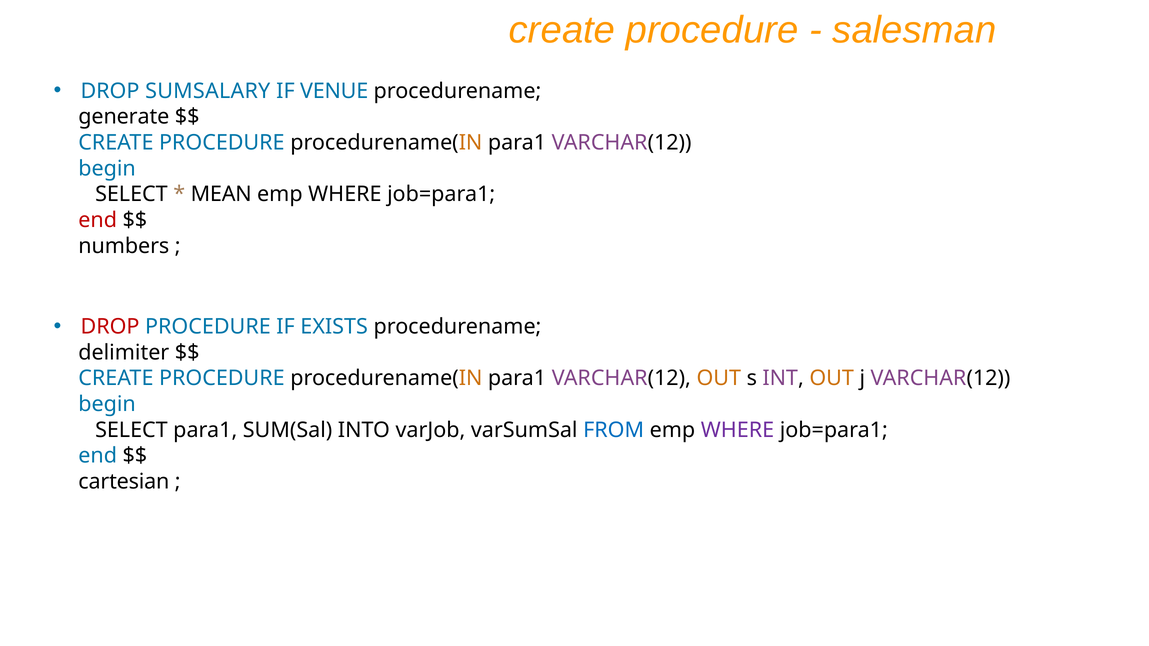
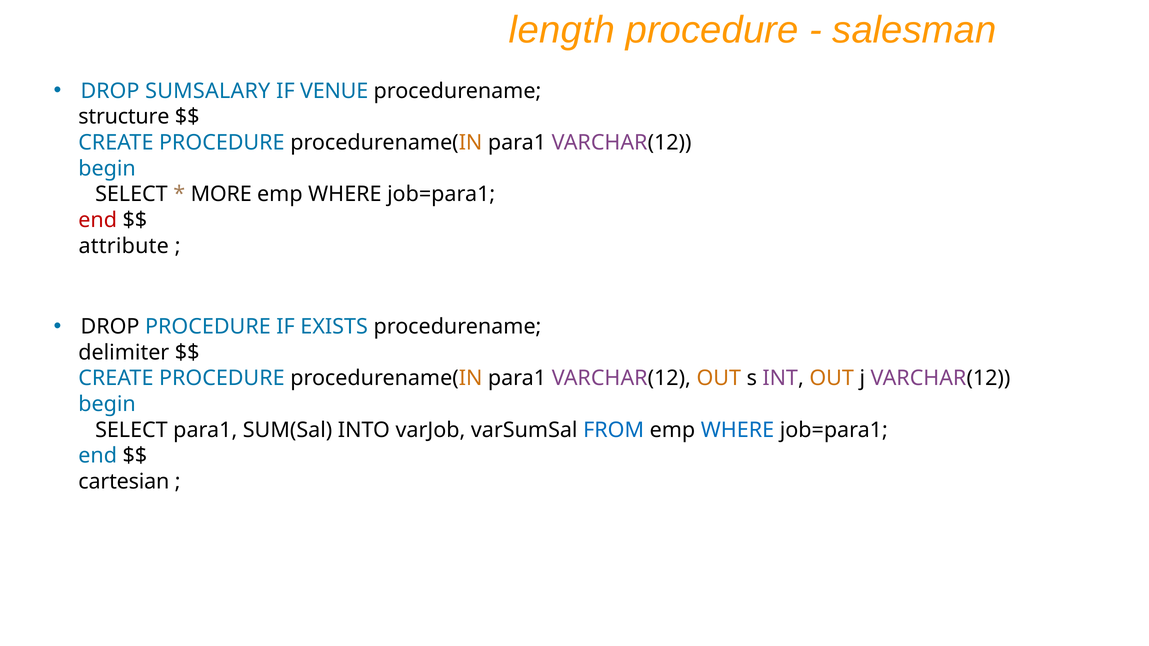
create at (562, 30): create -> length
generate: generate -> structure
MEAN: MEAN -> MORE
numbers: numbers -> attribute
DROP at (110, 327) colour: red -> black
WHERE at (737, 430) colour: purple -> blue
